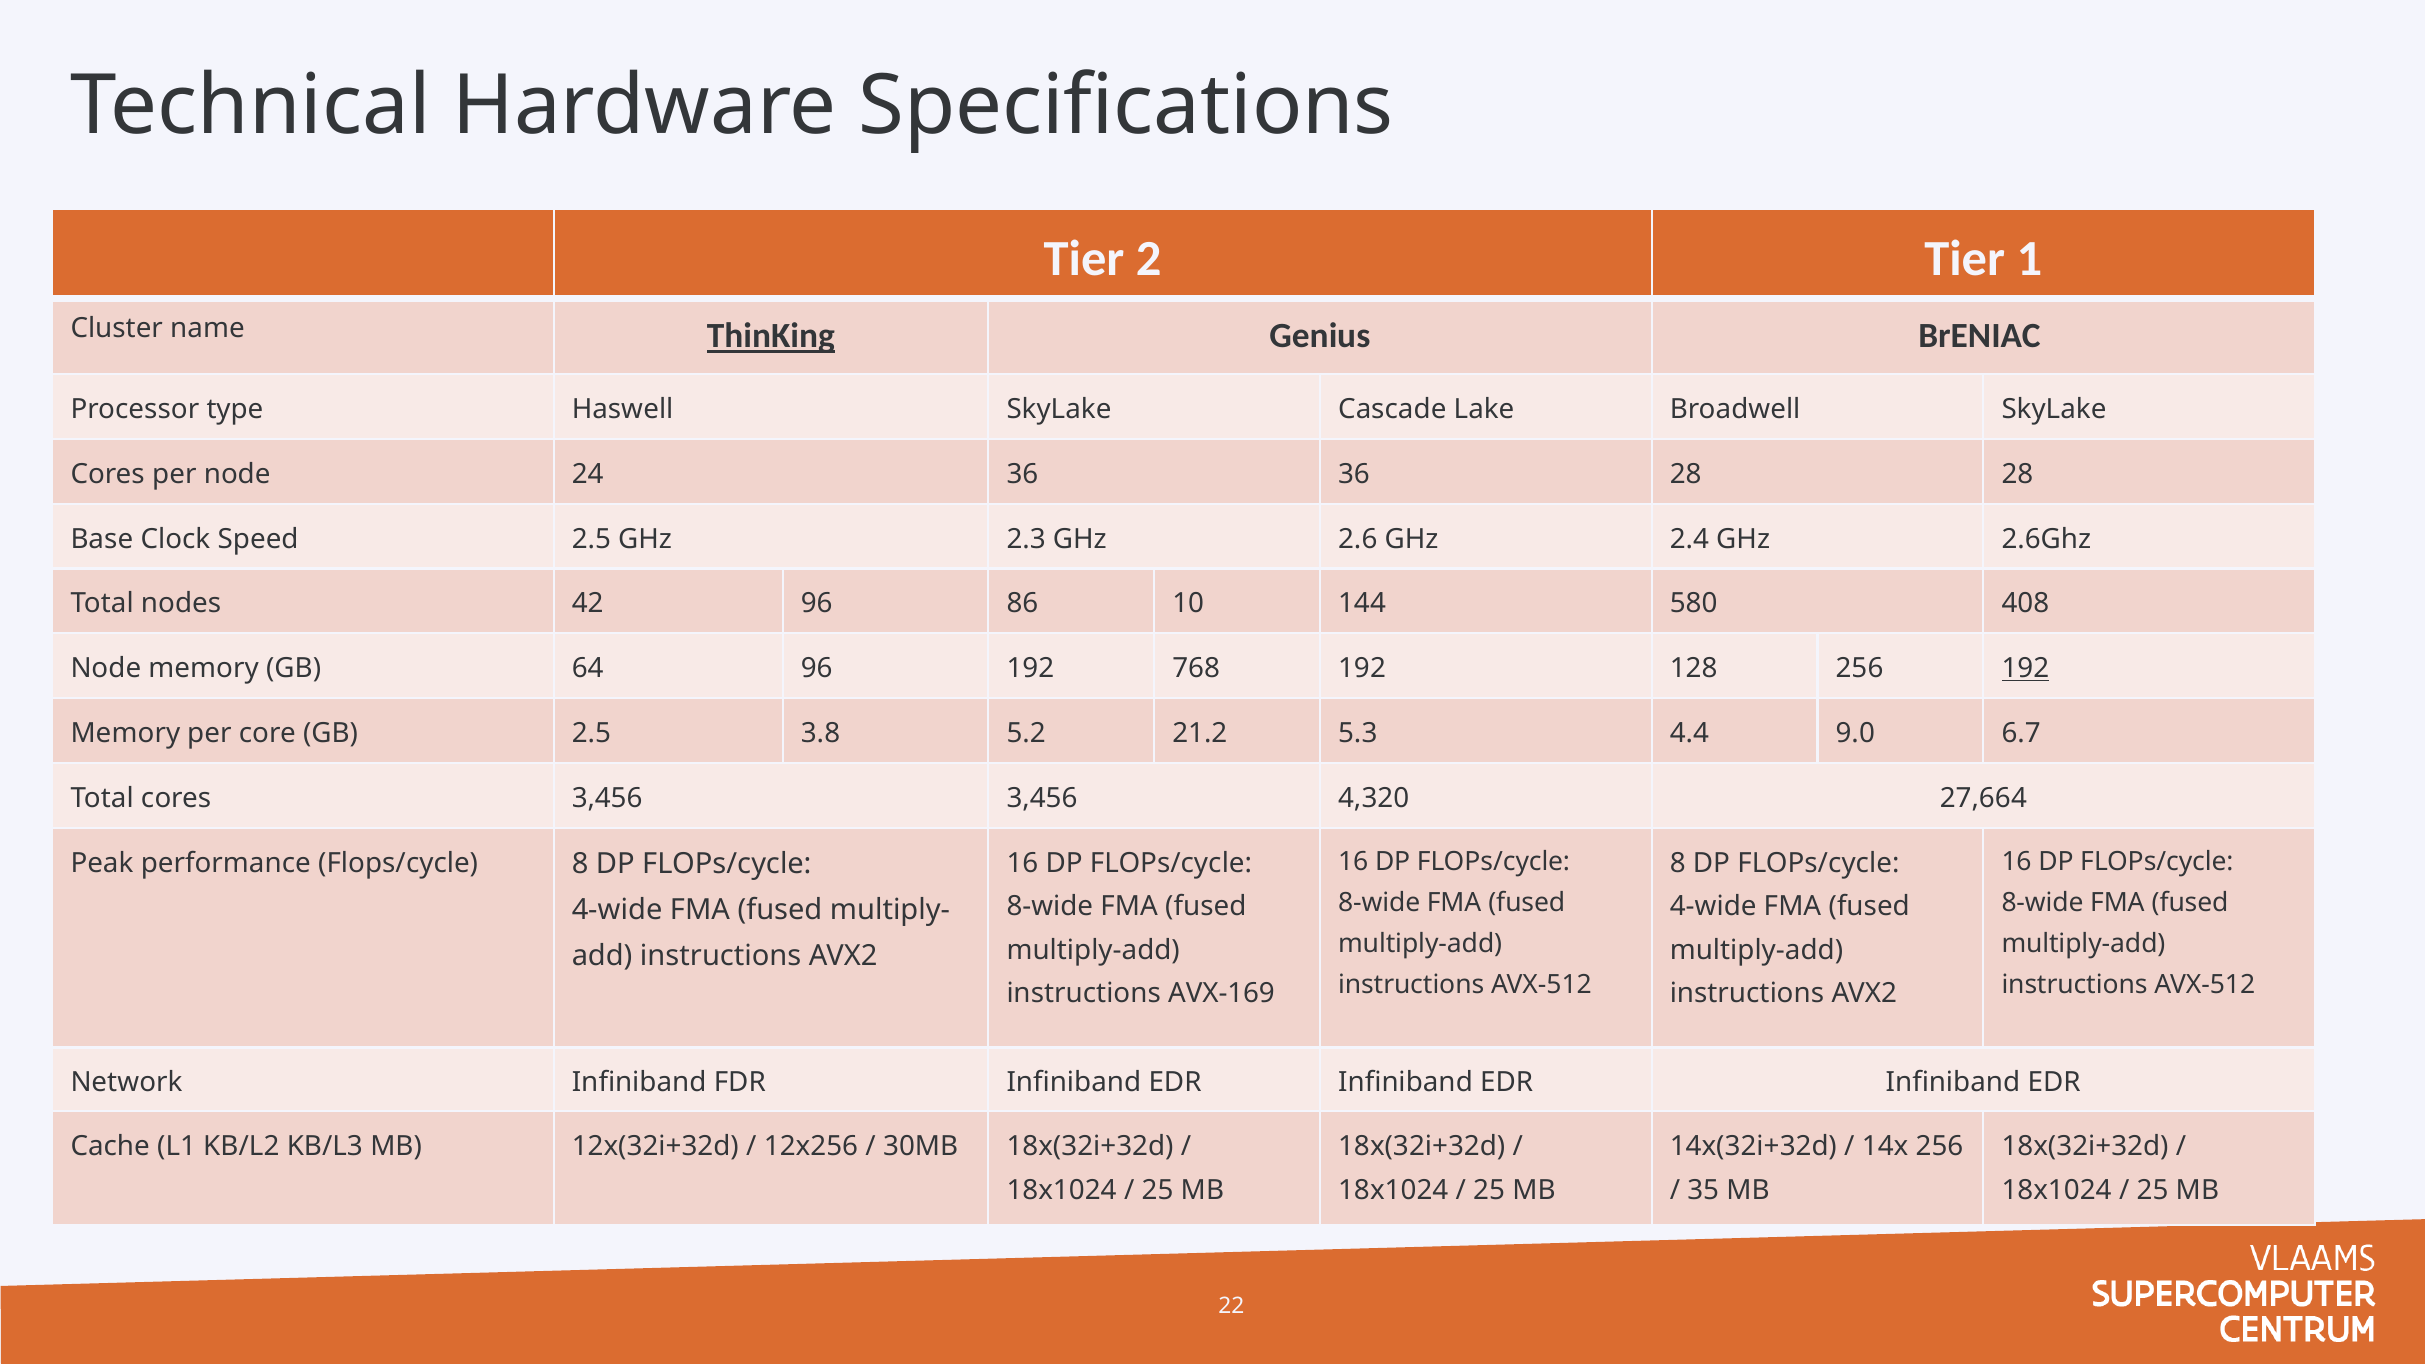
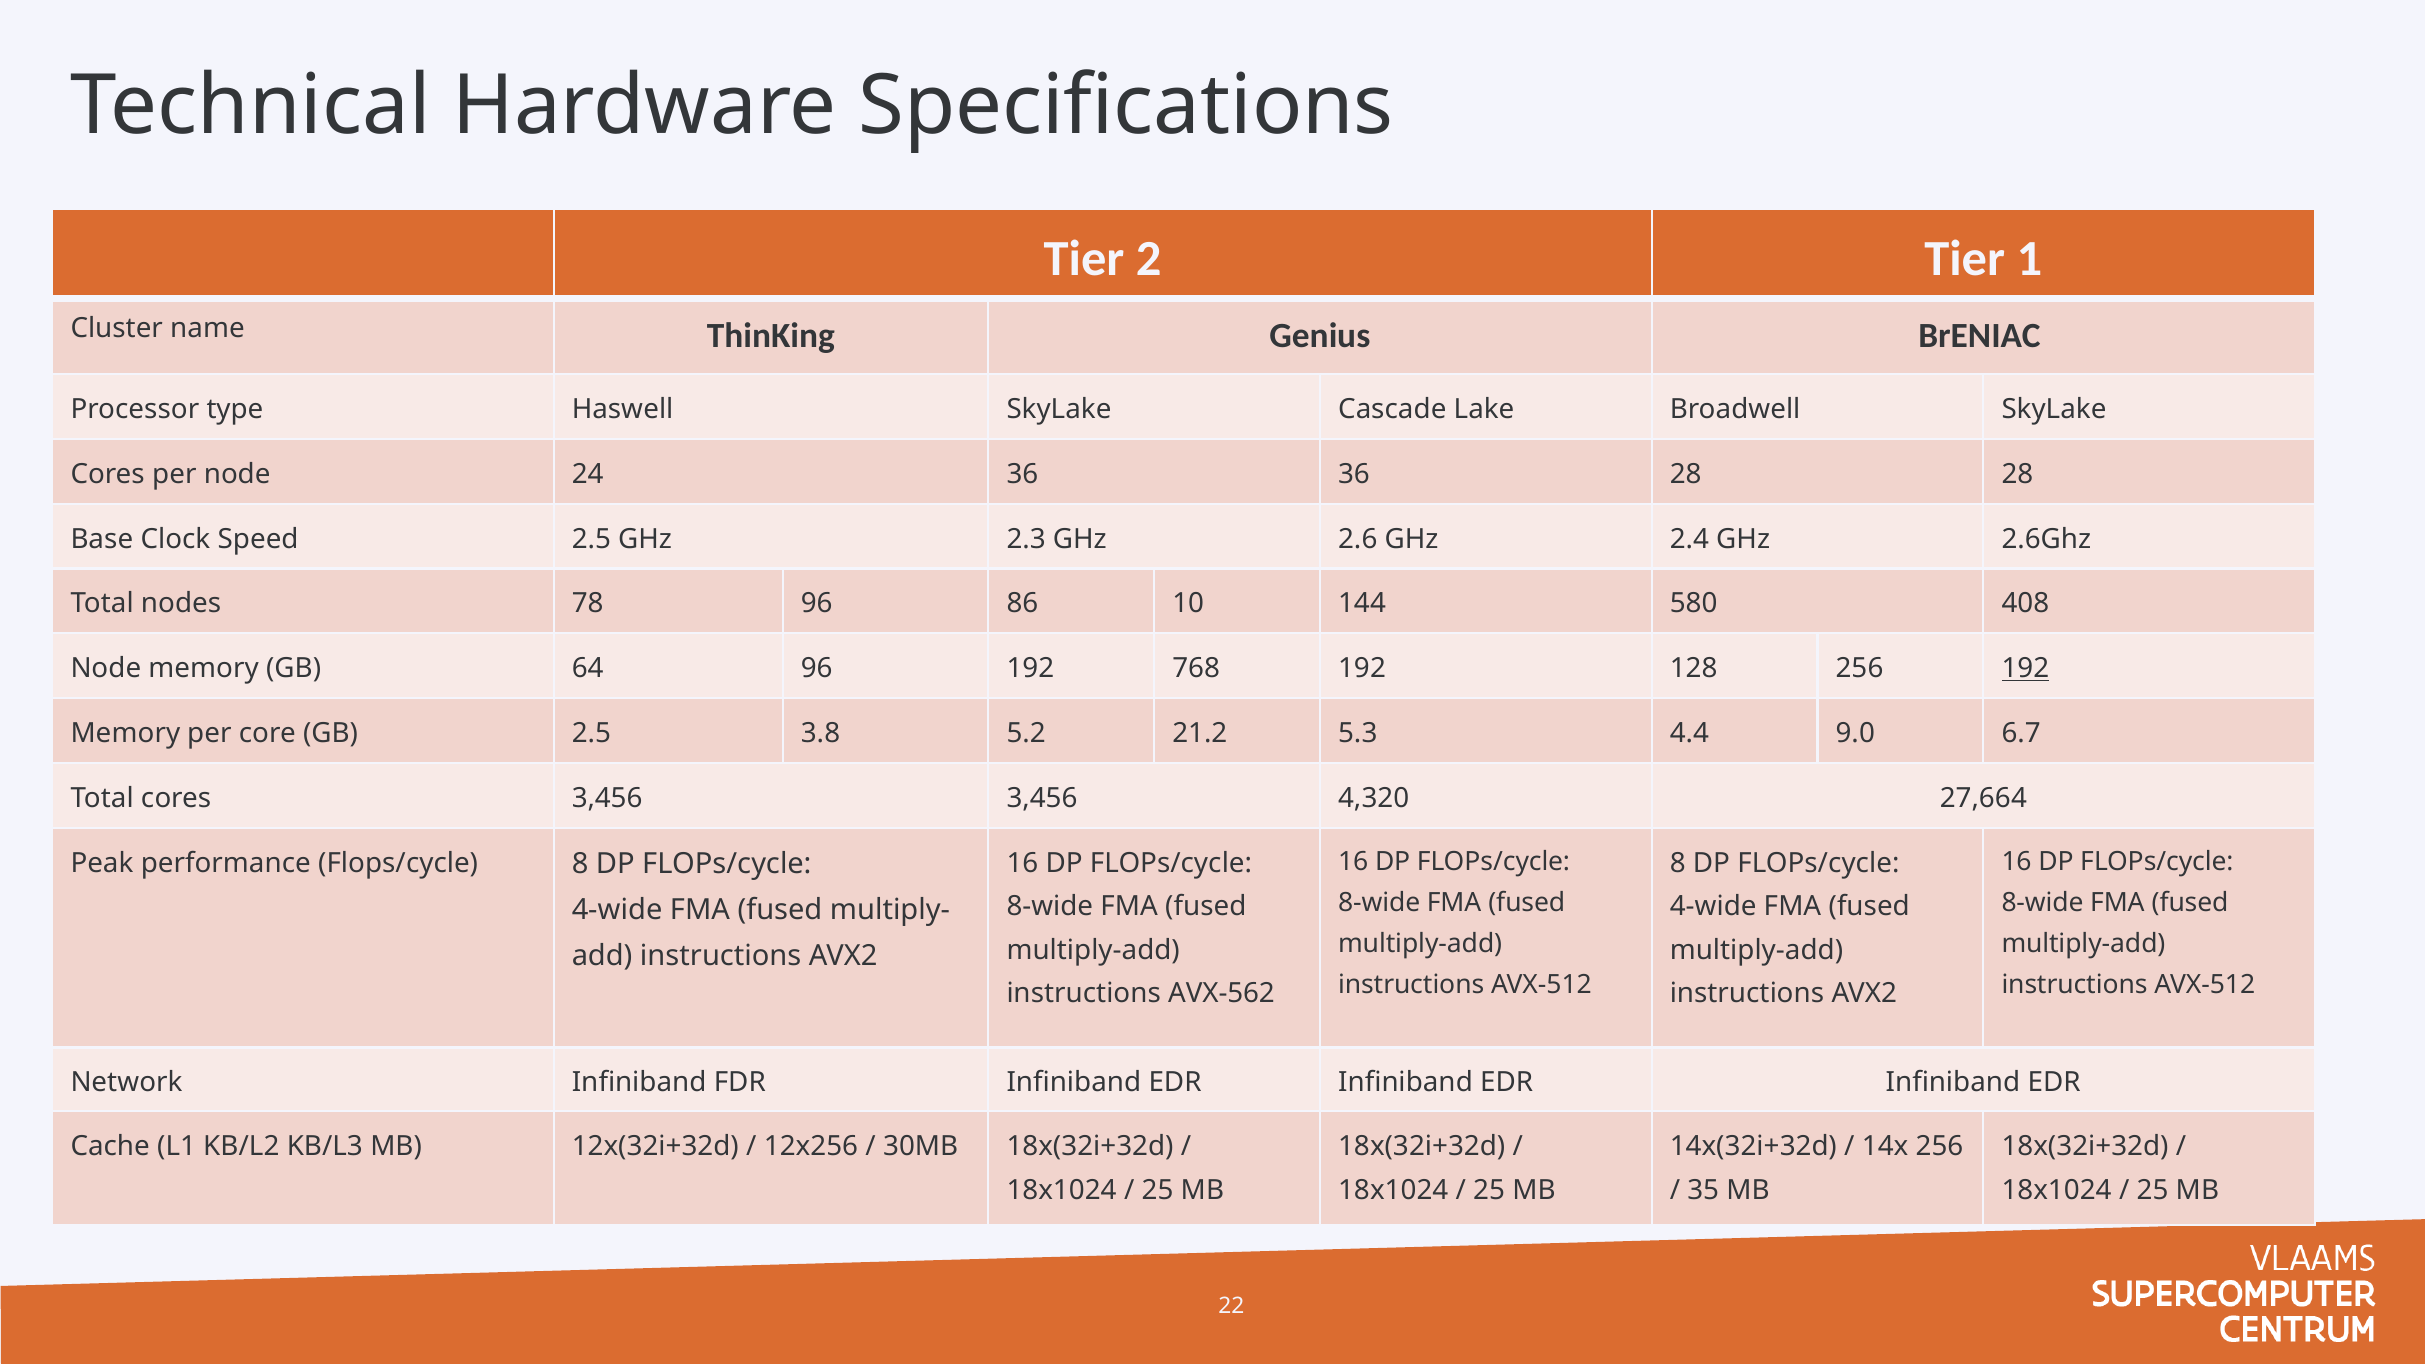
ThinKing underline: present -> none
42: 42 -> 78
AVX-169: AVX-169 -> AVX-562
